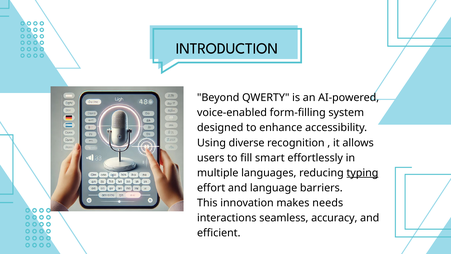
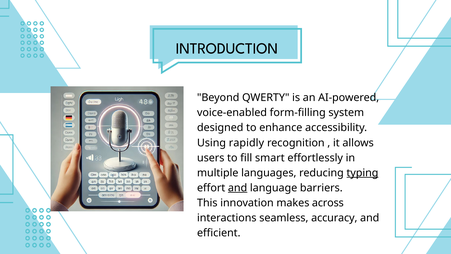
diverse: diverse -> rapidly
and at (238, 188) underline: none -> present
needs: needs -> across
